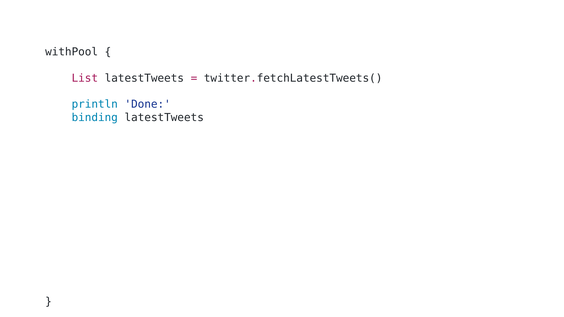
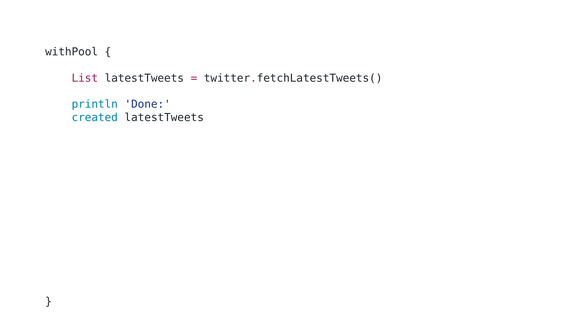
binding: binding -> created
